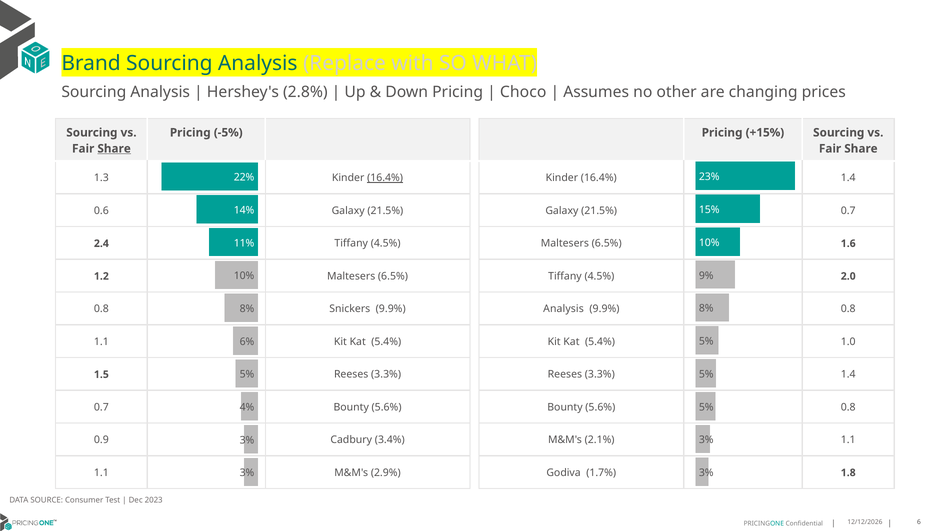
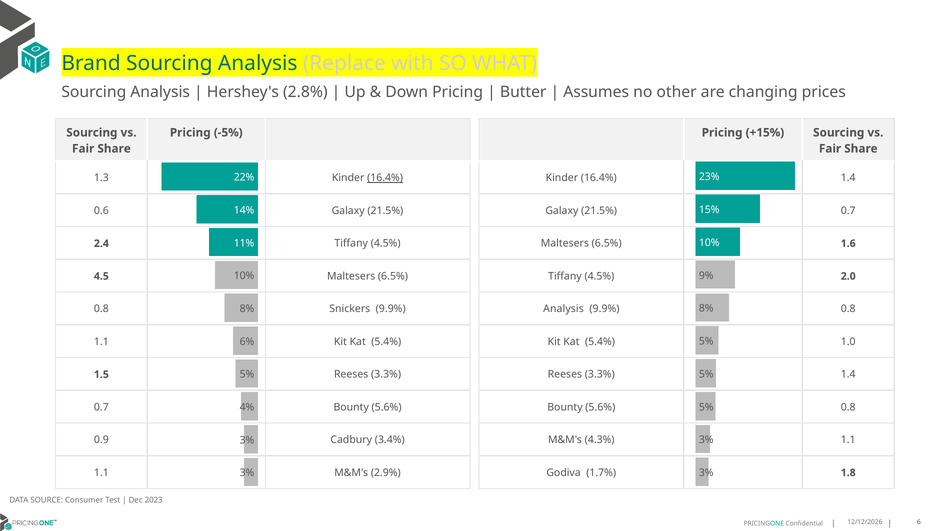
Choco: Choco -> Butter
Share at (114, 149) underline: present -> none
1.2: 1.2 -> 4.5
2.1%: 2.1% -> 4.3%
